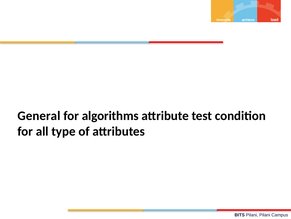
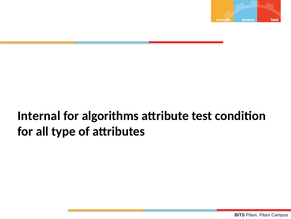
General: General -> Internal
